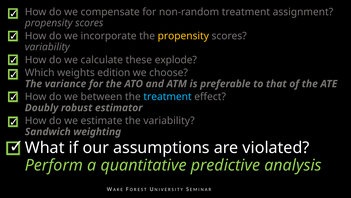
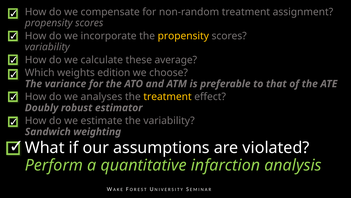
explode: explode -> average
between: between -> analyses
treatment at (168, 96) colour: light blue -> yellow
predictive: predictive -> infarction
